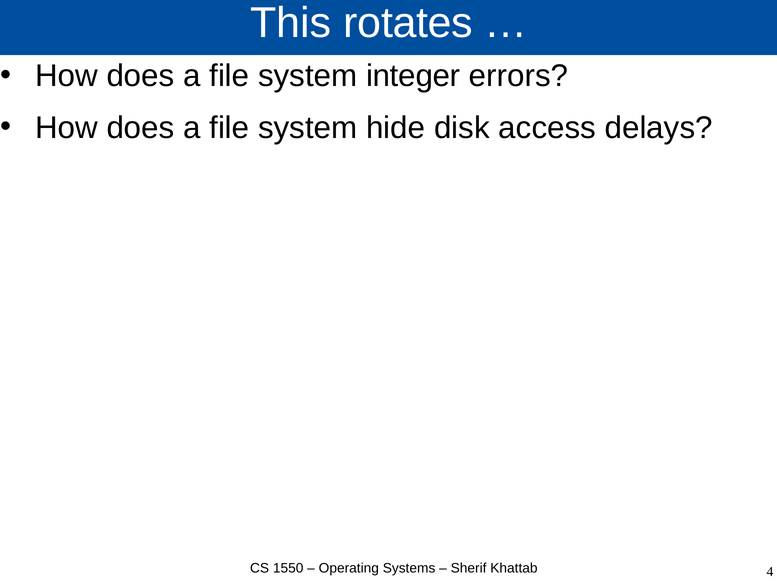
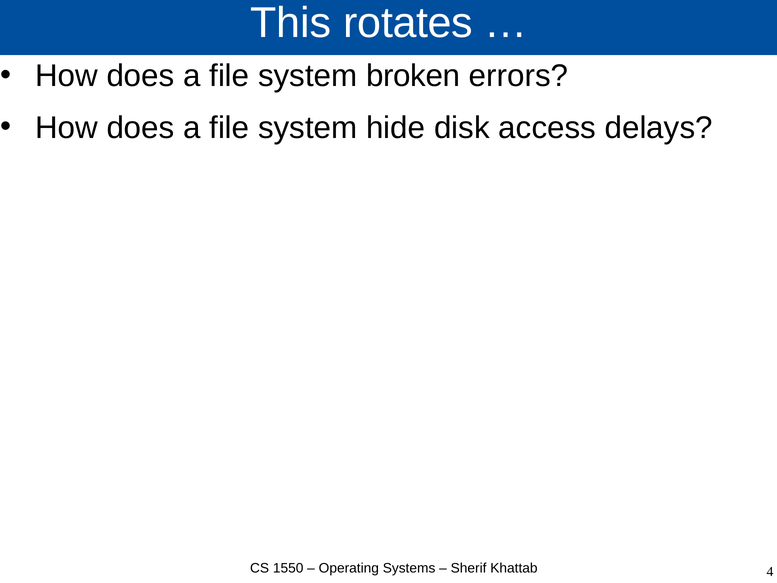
integer: integer -> broken
